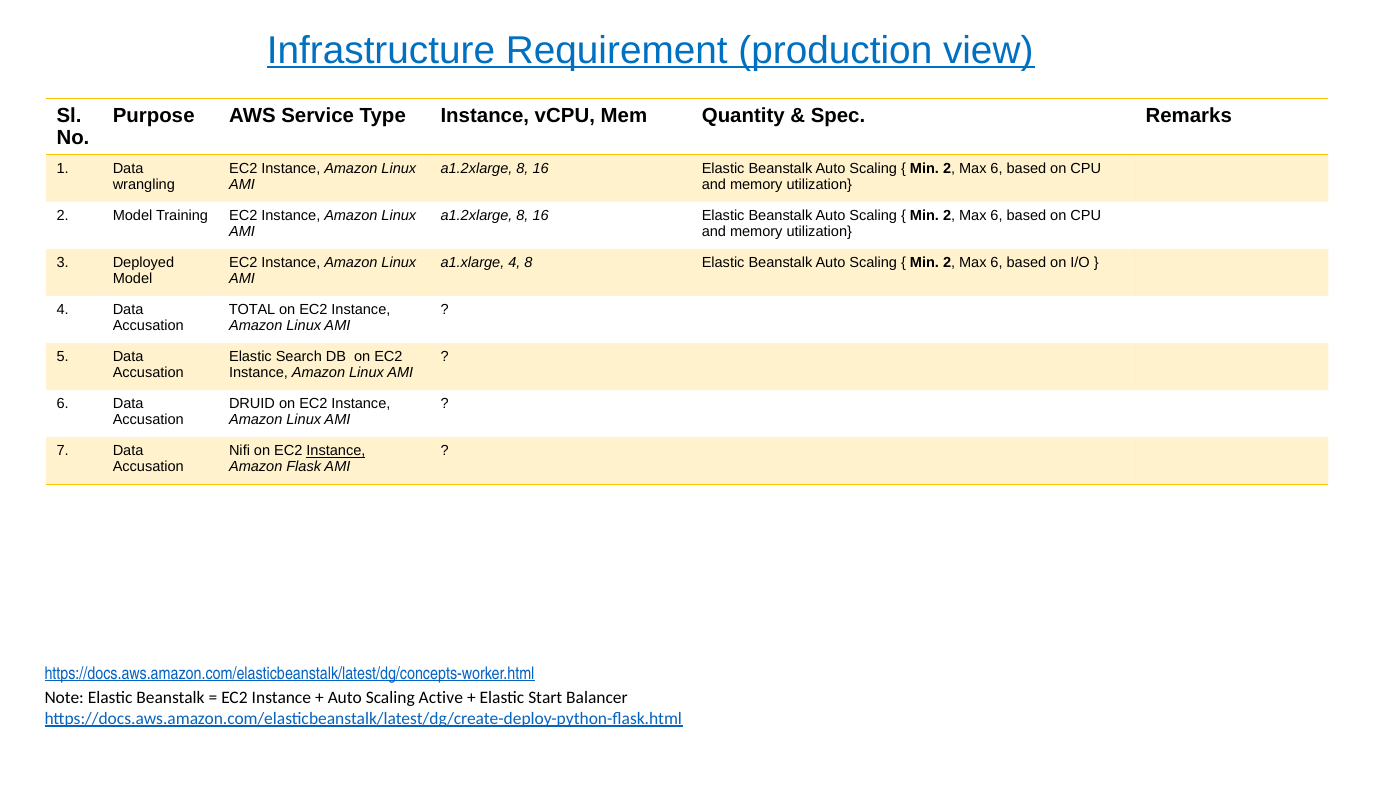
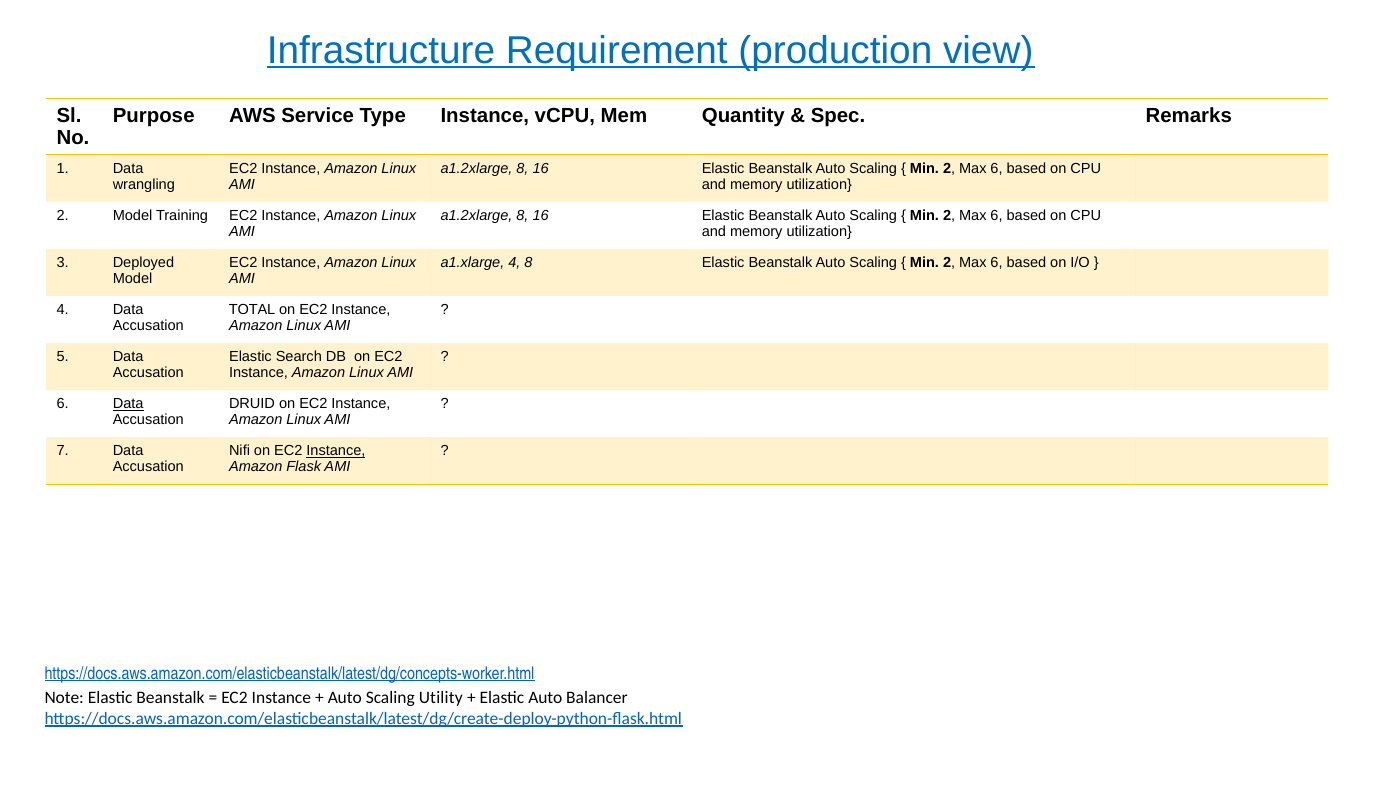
Data at (128, 404) underline: none -> present
Active: Active -> Utility
Elastic Start: Start -> Auto
